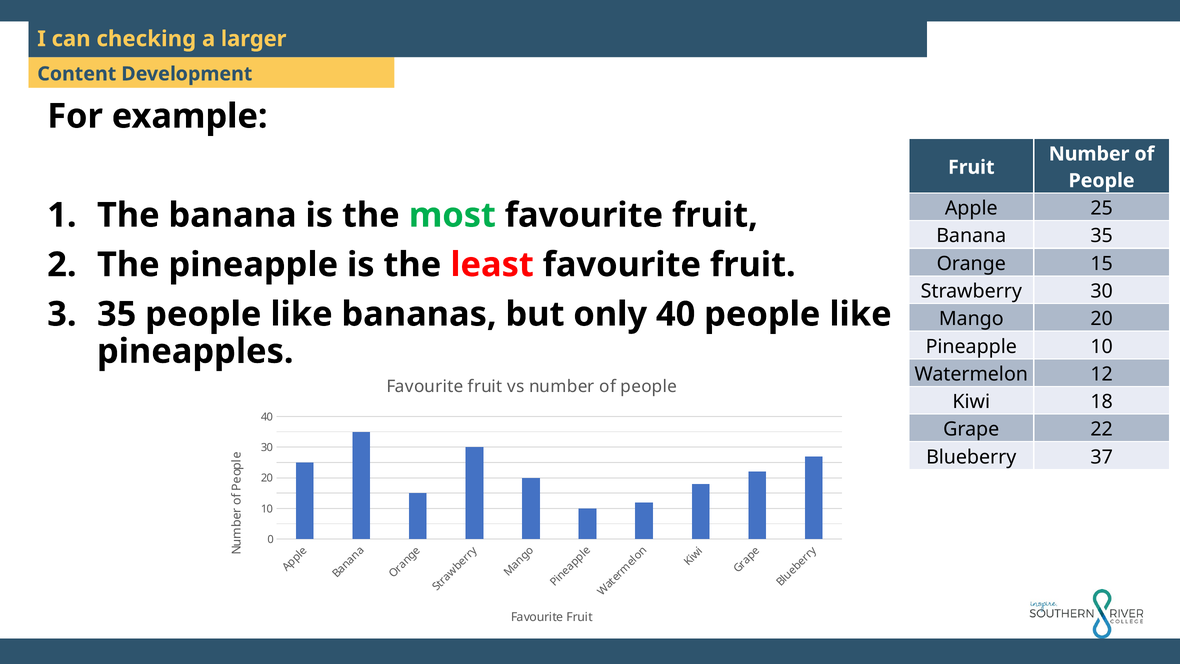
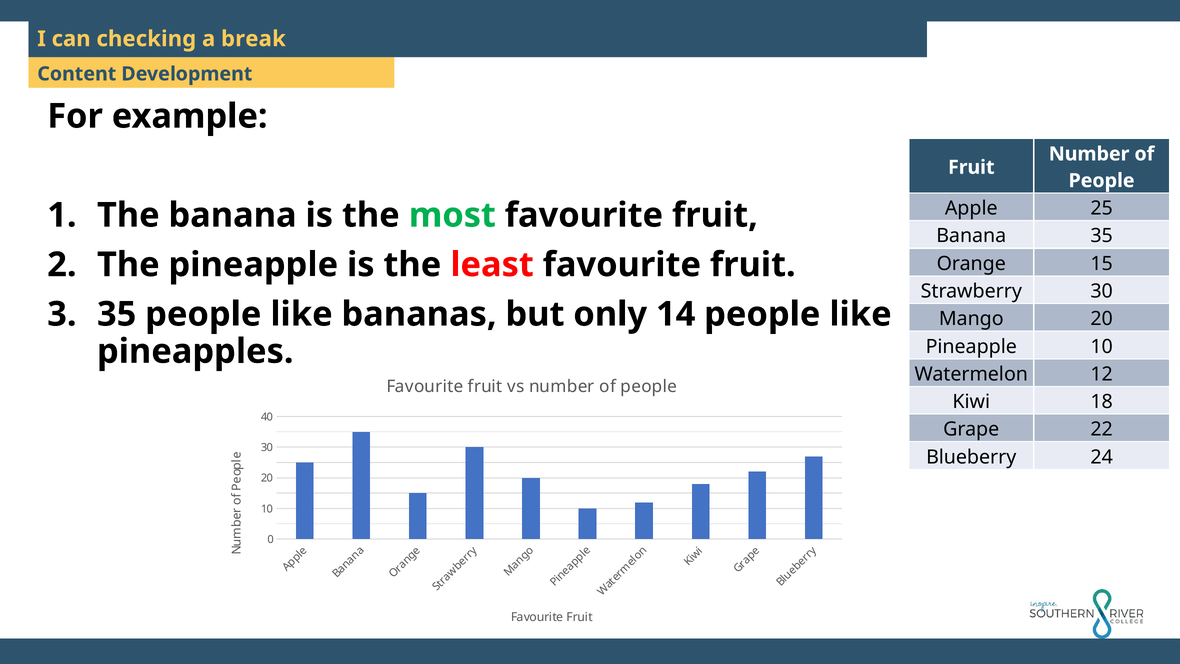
larger: larger -> break
only 40: 40 -> 14
37: 37 -> 24
